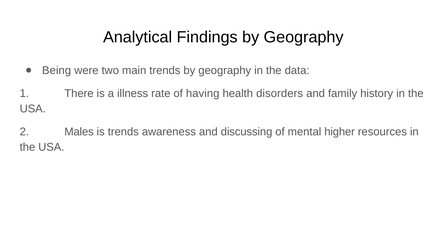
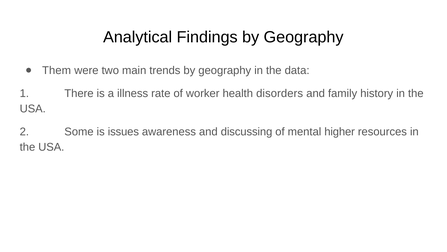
Being: Being -> Them
having: having -> worker
Males: Males -> Some
is trends: trends -> issues
